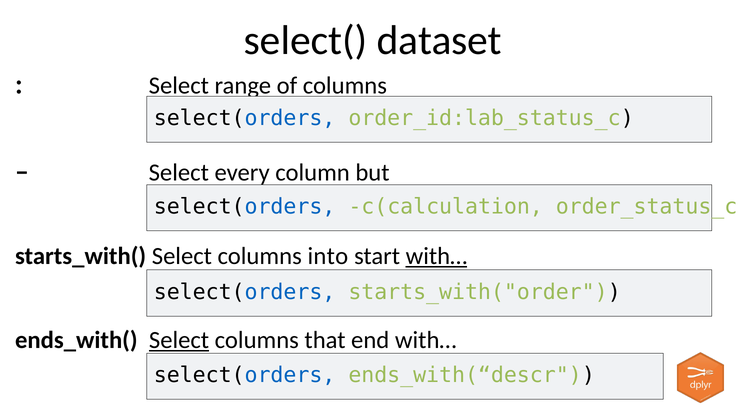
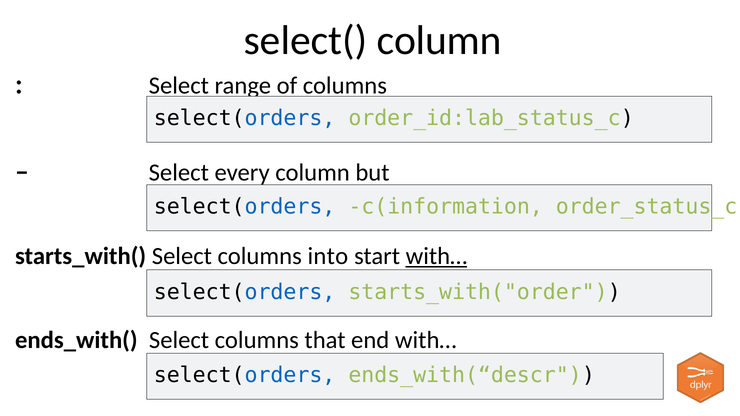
select( dataset: dataset -> column
c(calculation: c(calculation -> c(information
Select at (179, 340) underline: present -> none
